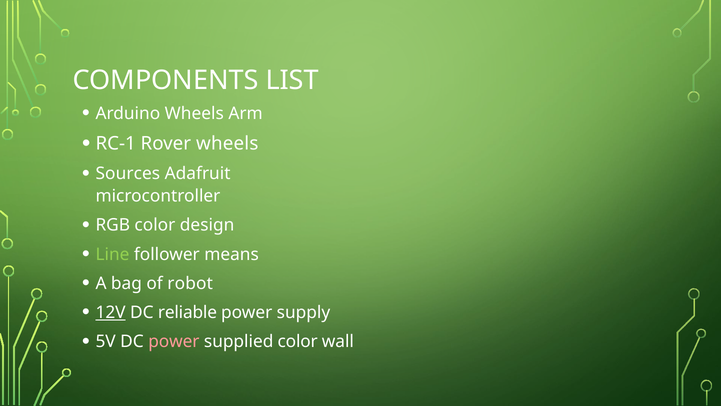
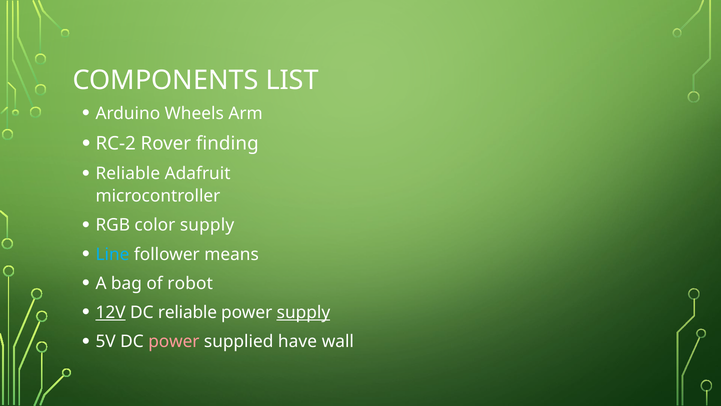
RC-1: RC-1 -> RC-2
Rover wheels: wheels -> finding
Sources at (128, 174): Sources -> Reliable
color design: design -> supply
Line colour: light green -> light blue
supply at (303, 312) underline: none -> present
supplied color: color -> have
